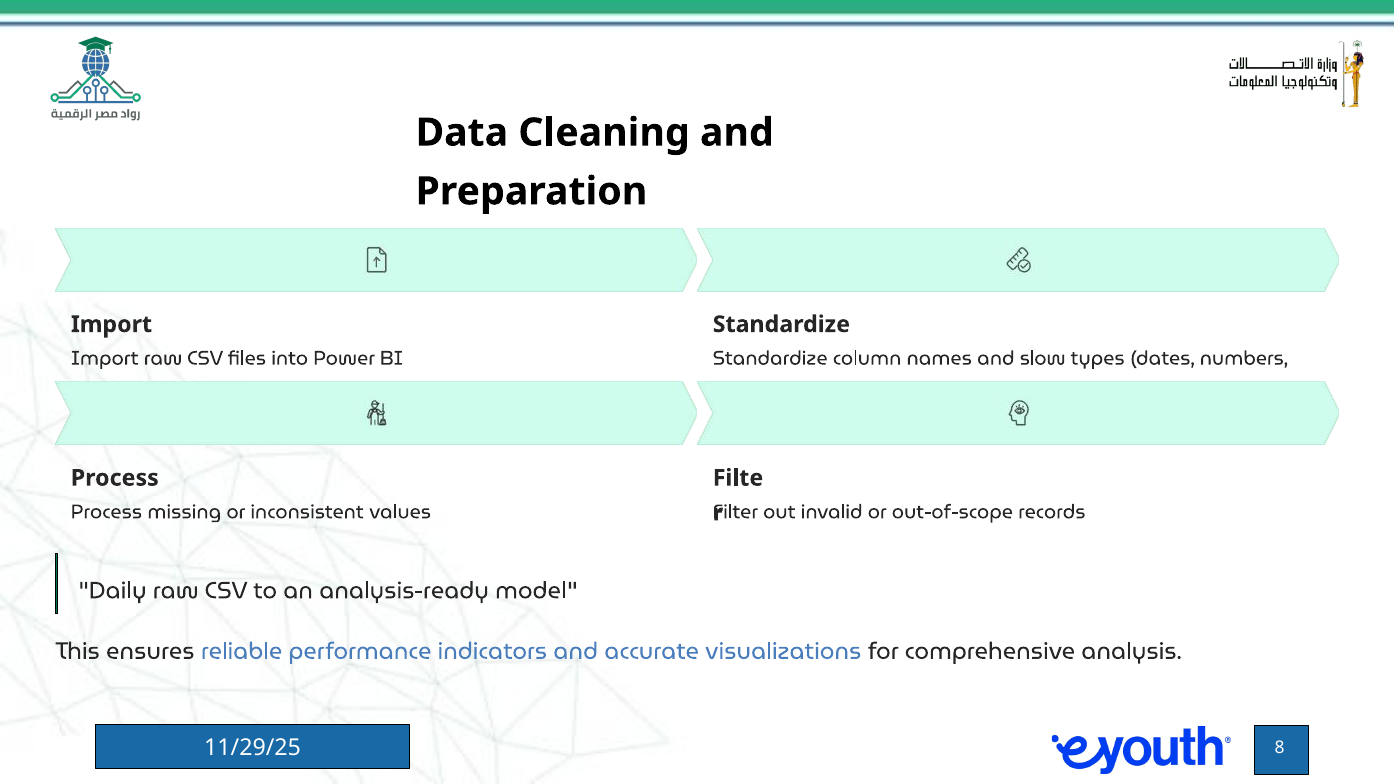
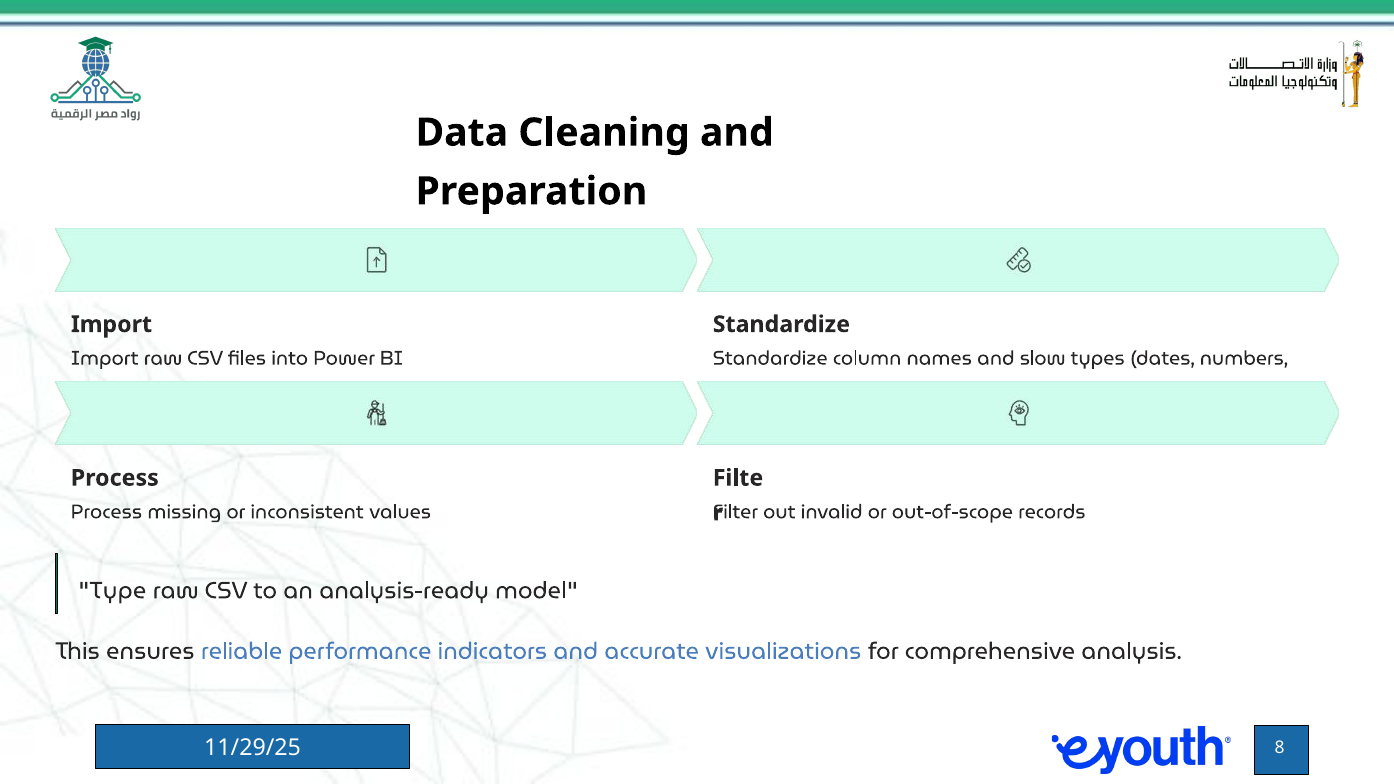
Daily: Daily -> Type
